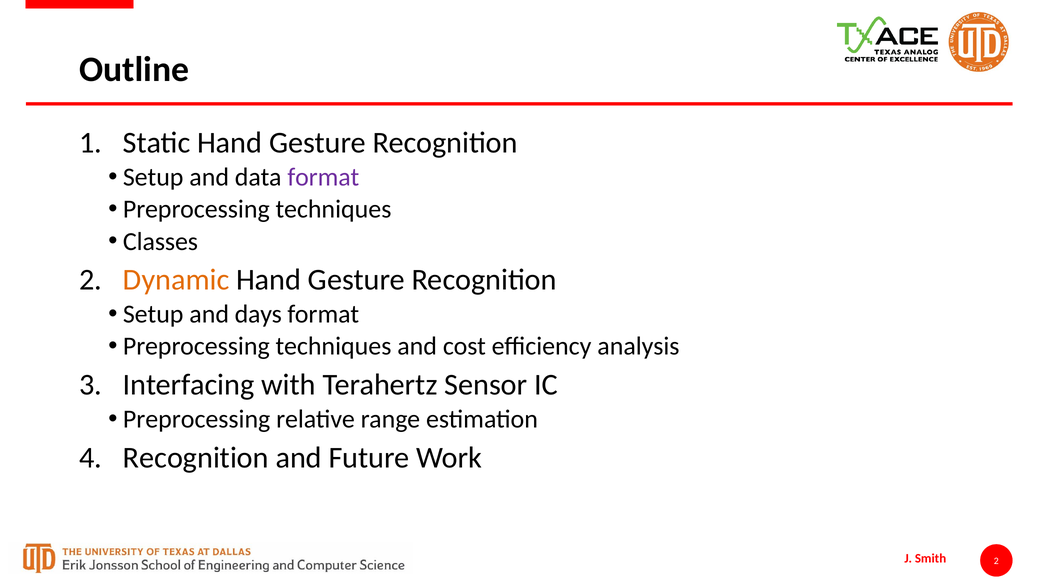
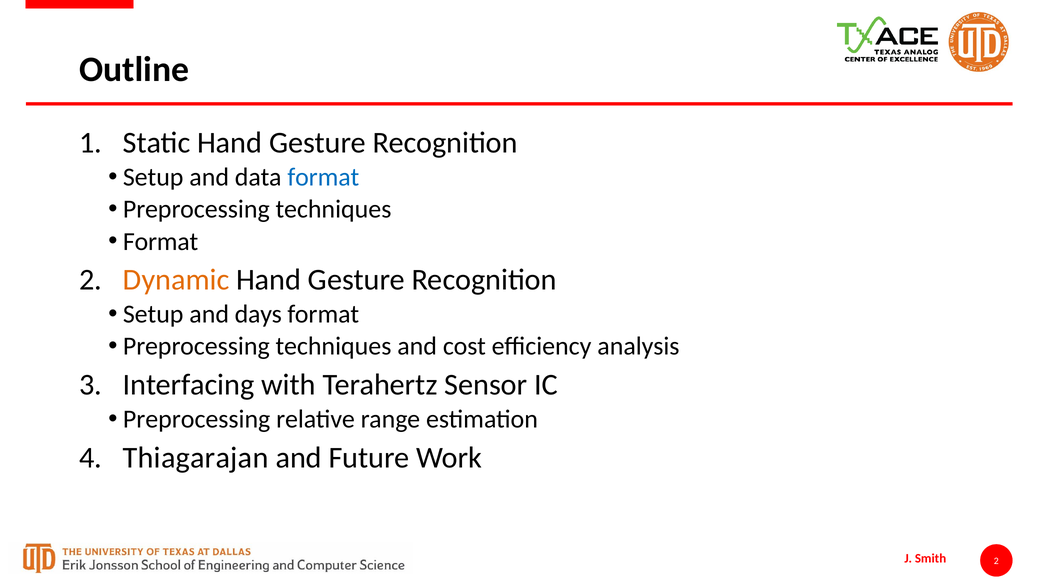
format at (323, 177) colour: purple -> blue
Classes at (160, 241): Classes -> Format
Recognition at (196, 458): Recognition -> Thiagarajan
